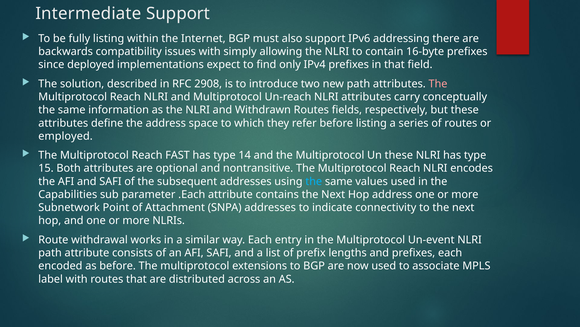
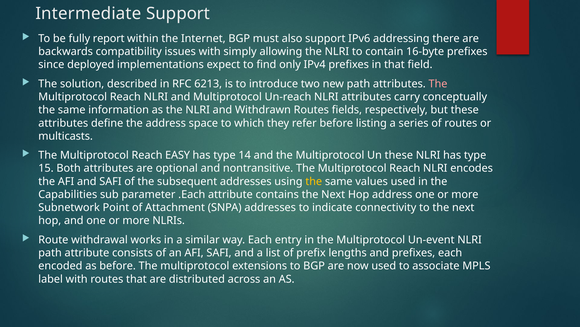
fully listing: listing -> report
2908: 2908 -> 6213
employed: employed -> multicasts
FAST: FAST -> EASY
the at (314, 181) colour: light blue -> yellow
